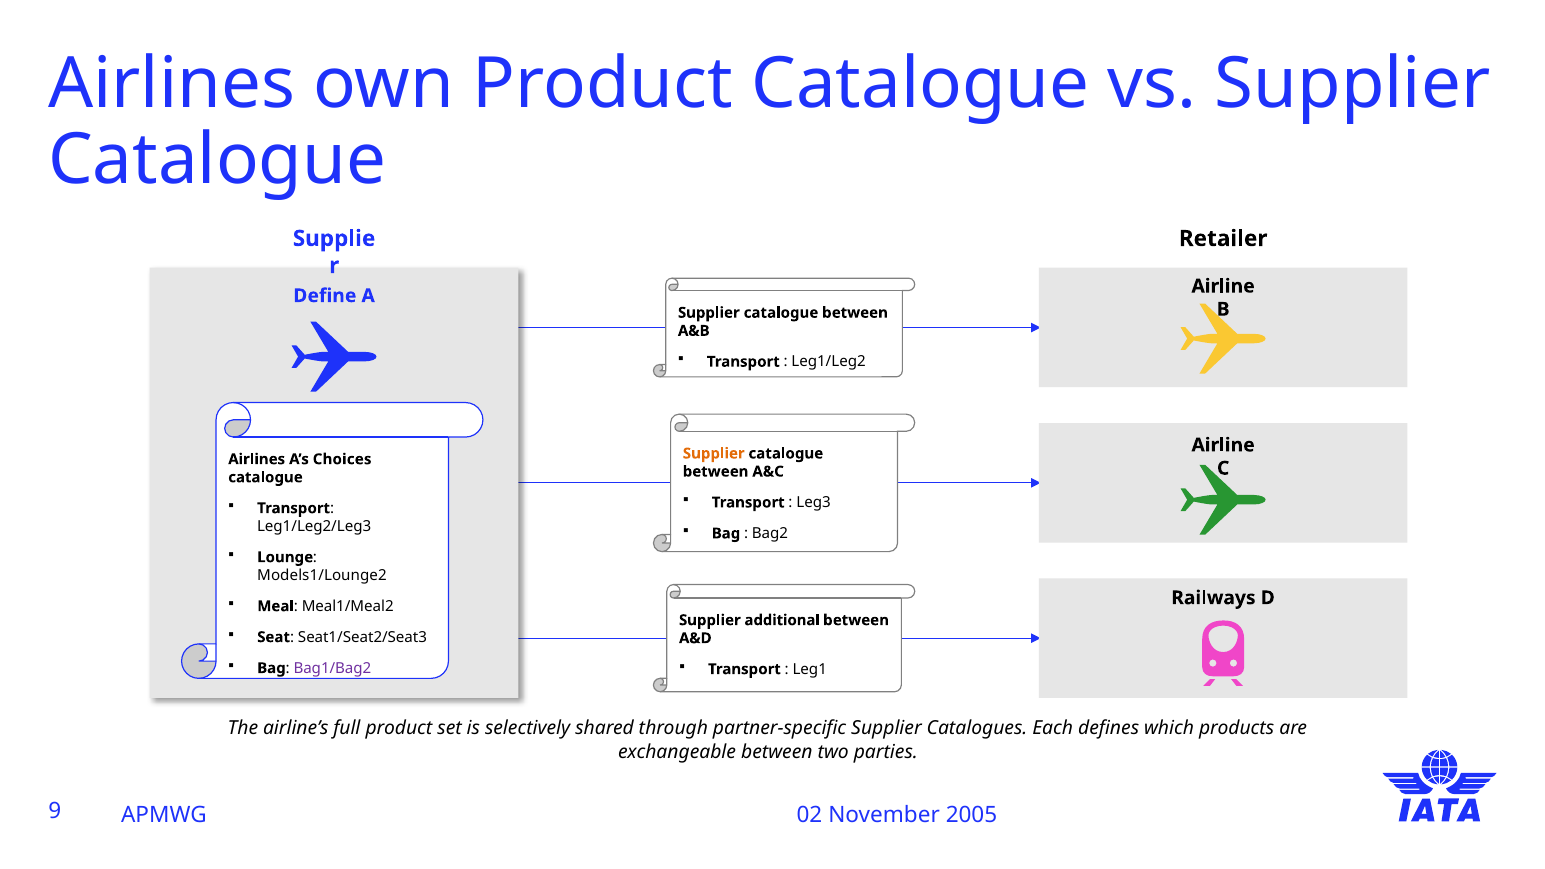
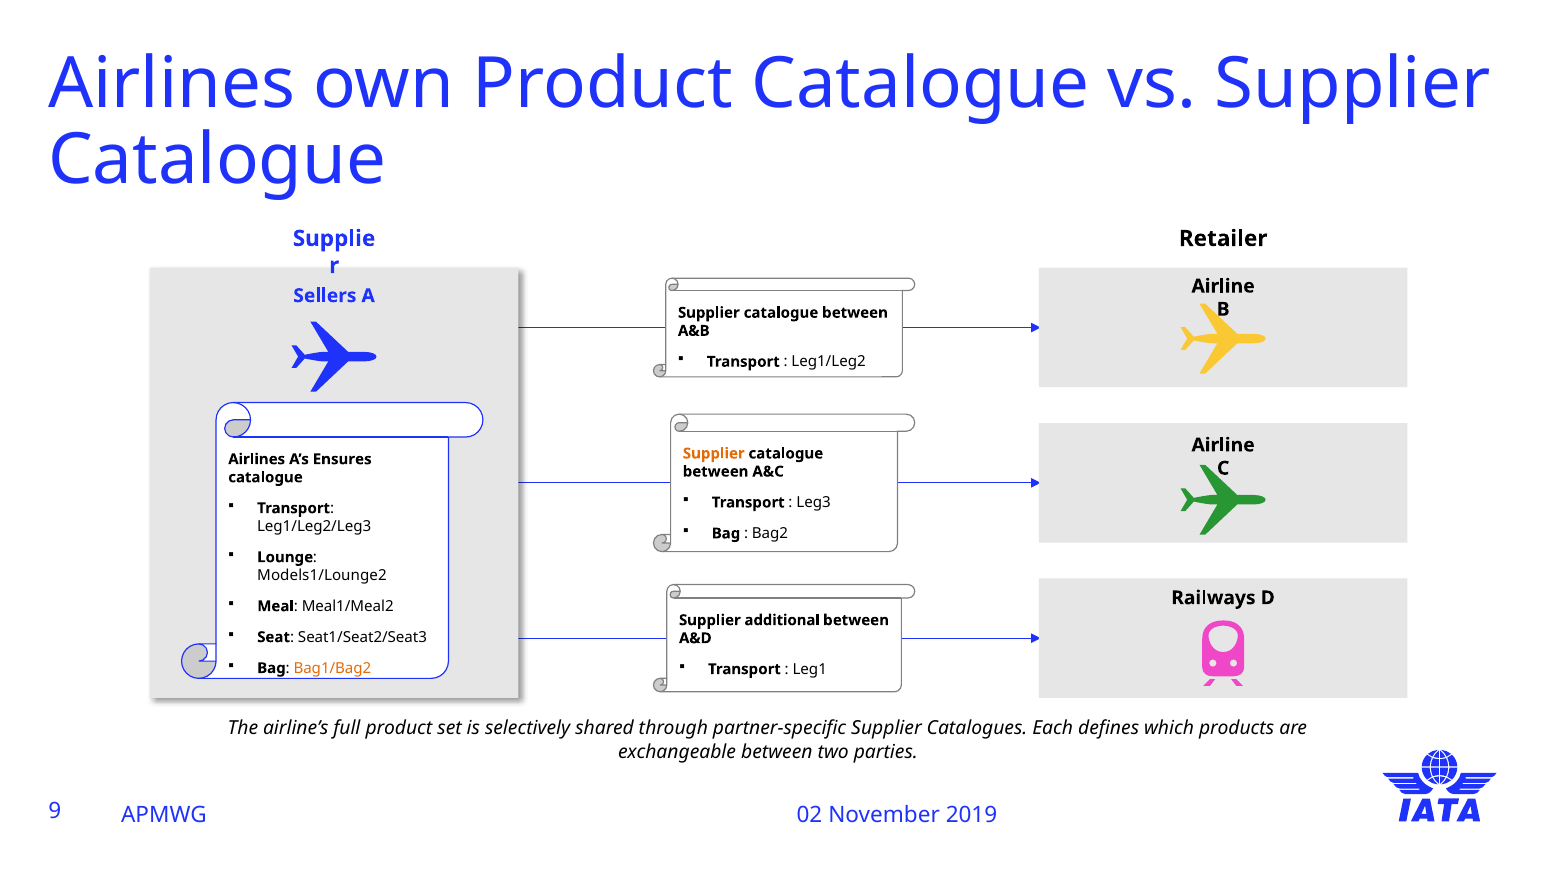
Define: Define -> Sellers
Choices: Choices -> Ensures
Bag1/Bag2 colour: purple -> orange
2005: 2005 -> 2019
